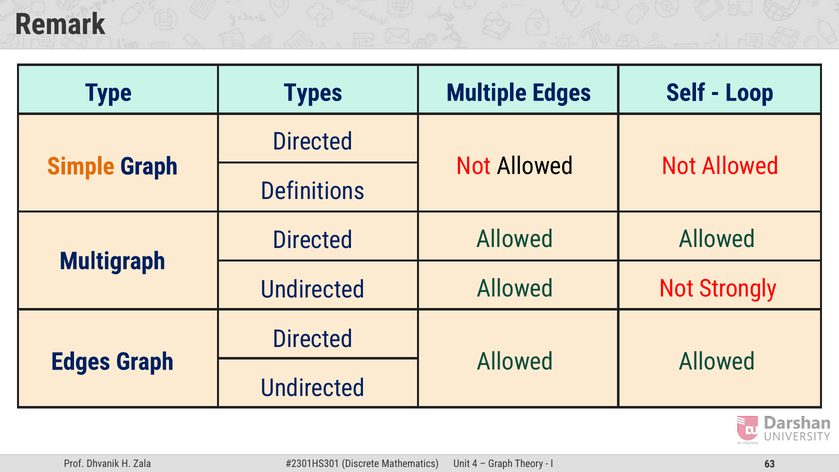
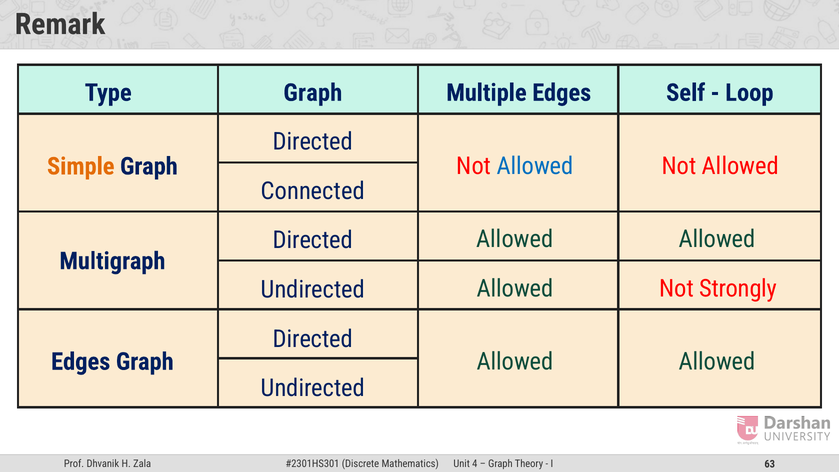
Type Types: Types -> Graph
Allowed at (535, 166) colour: black -> blue
Definitions: Definitions -> Connected
